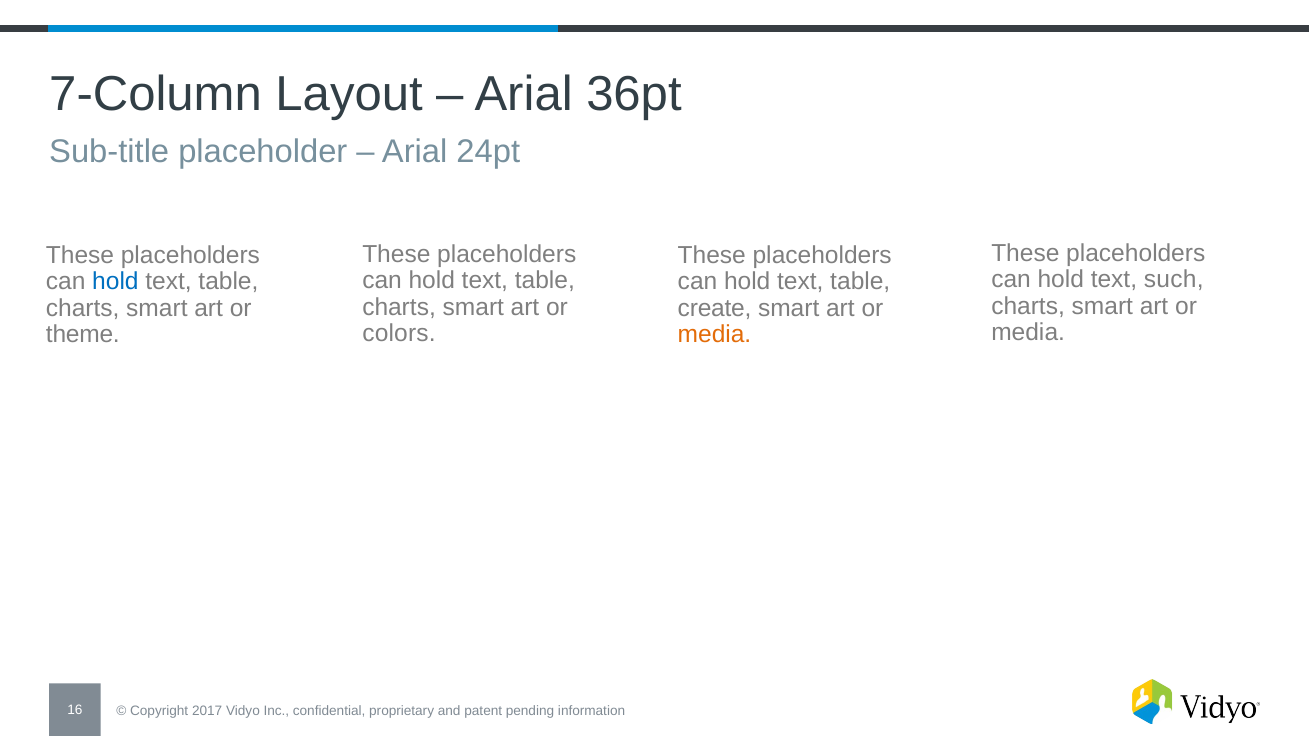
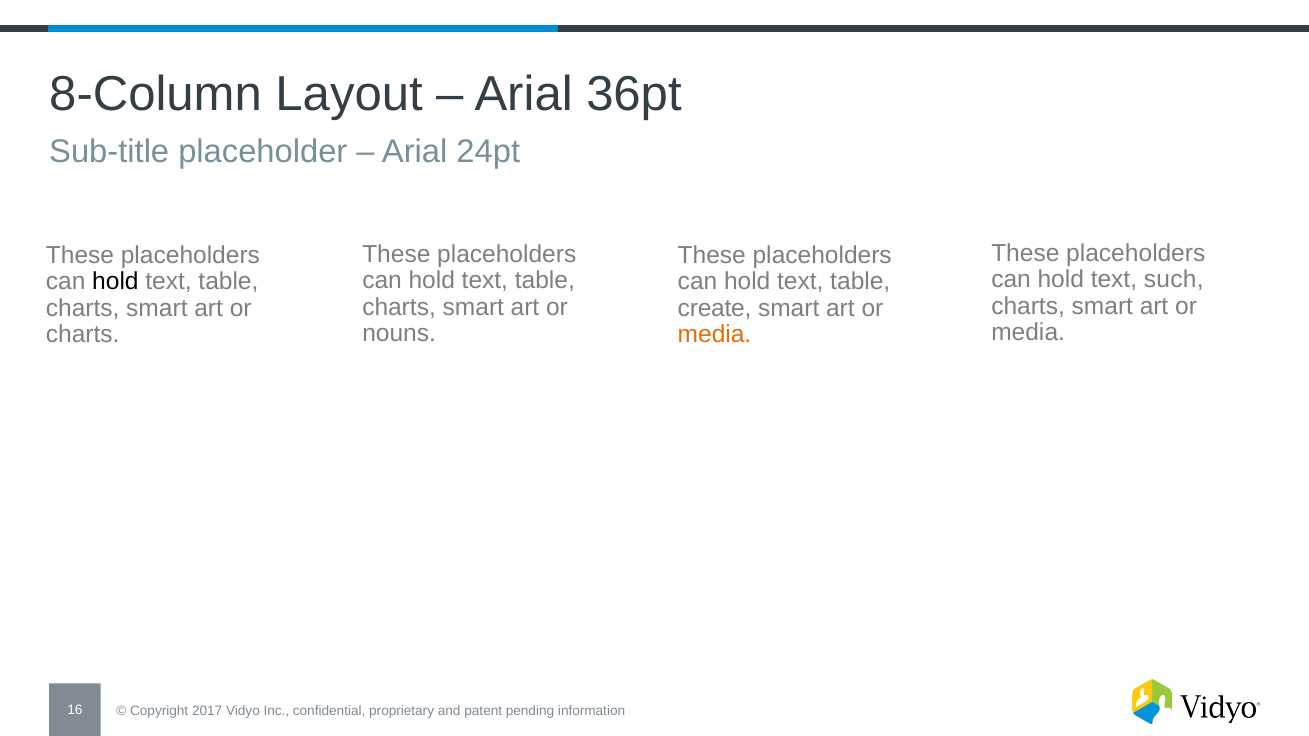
7-Column: 7-Column -> 8-Column
hold at (115, 282) colour: blue -> black
colors: colors -> nouns
theme at (83, 335): theme -> charts
